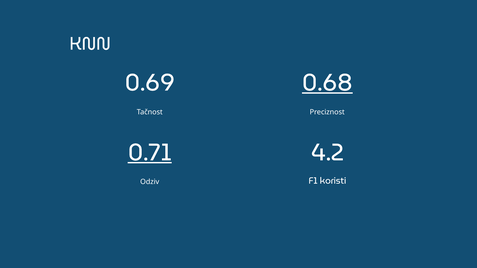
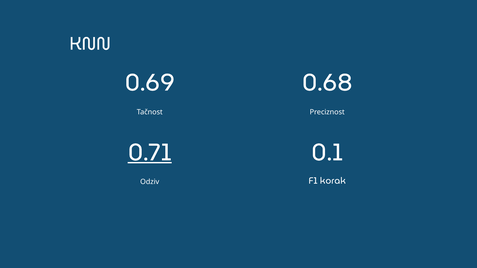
0.68 underline: present -> none
4.2: 4.2 -> 0.1
koristi: koristi -> korak
